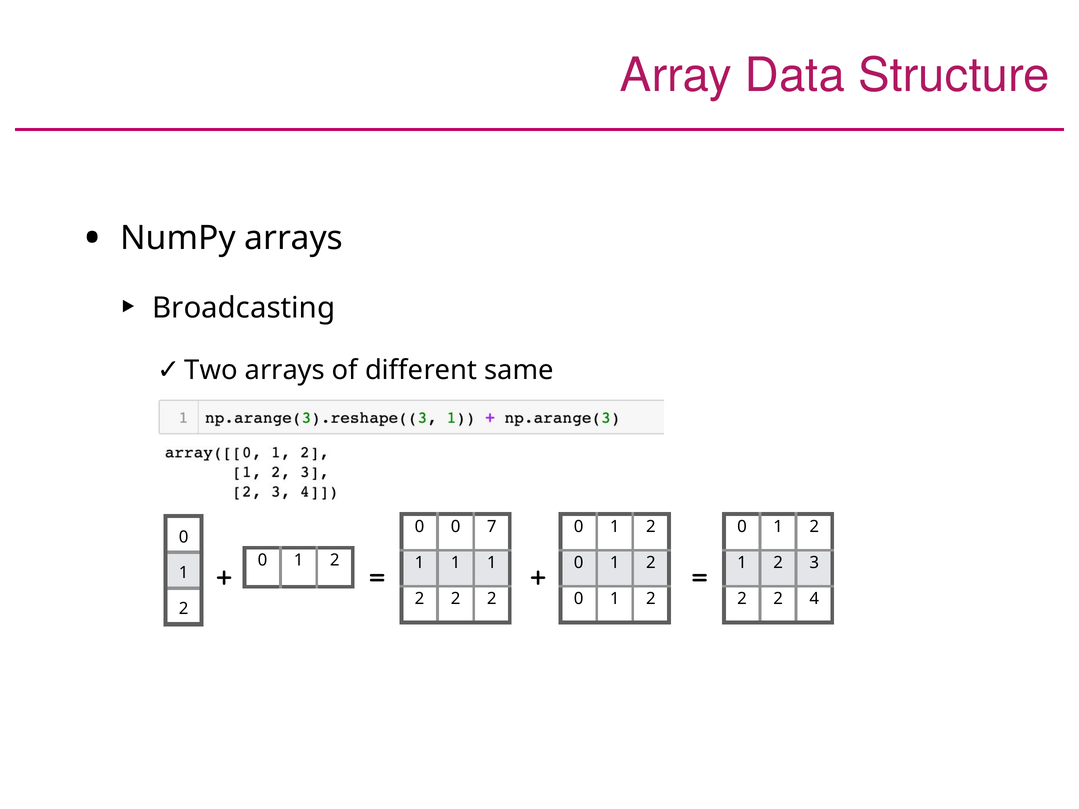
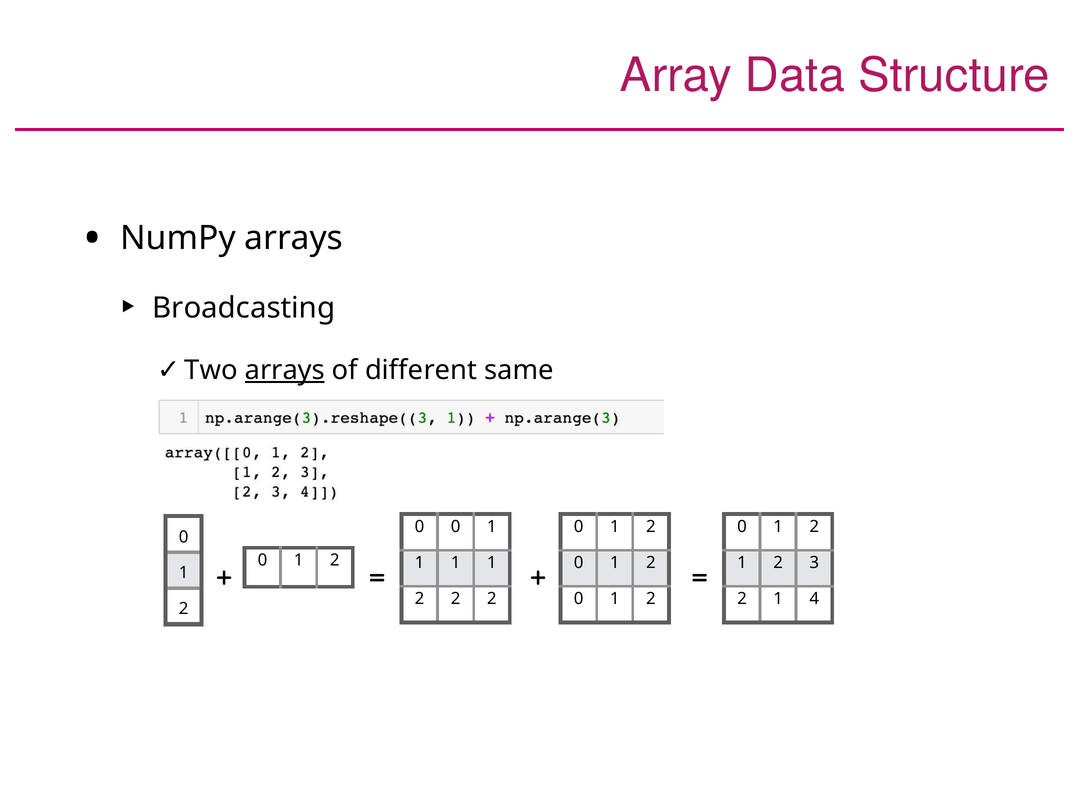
arrays at (285, 370) underline: none -> present
0 0 7: 7 -> 1
2 at (778, 599): 2 -> 1
